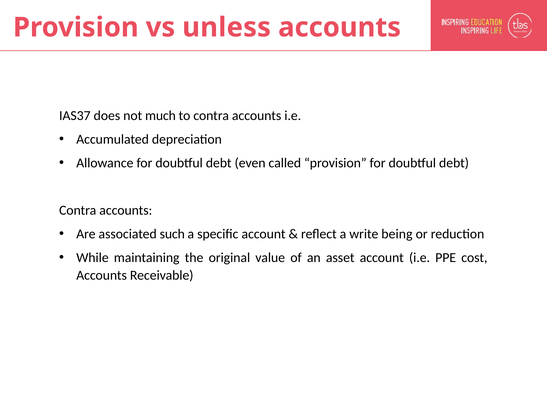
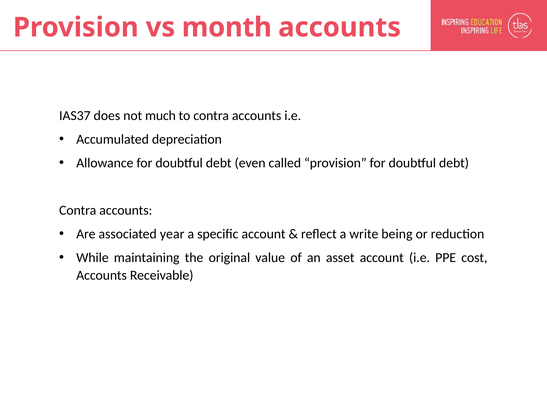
unless: unless -> month
such: such -> year
